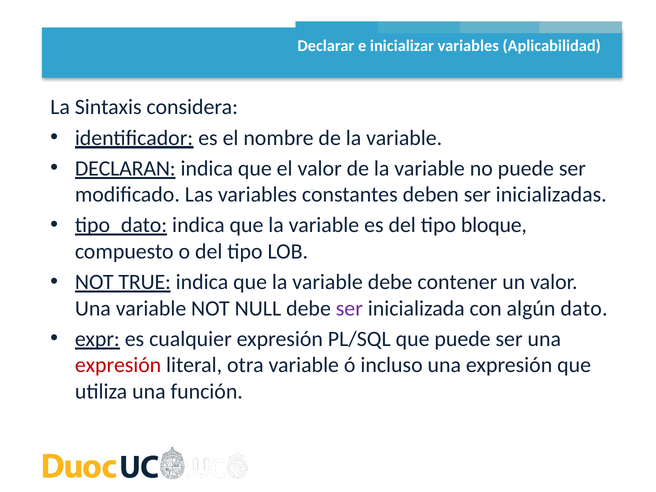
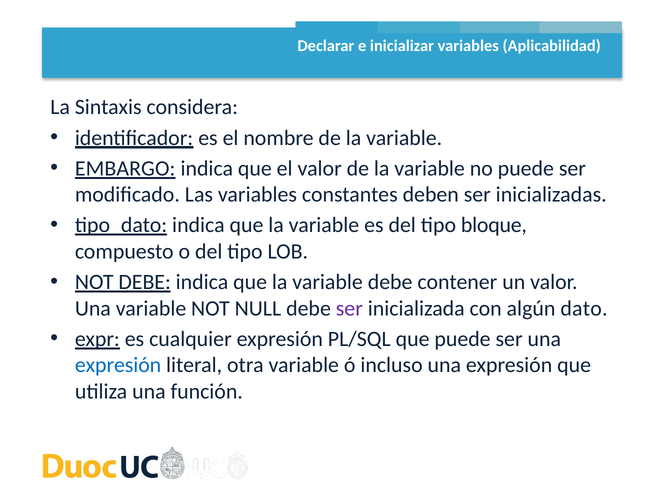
DECLARAN: DECLARAN -> EMBARGO
NOT TRUE: TRUE -> DEBE
expresión at (118, 365) colour: red -> blue
